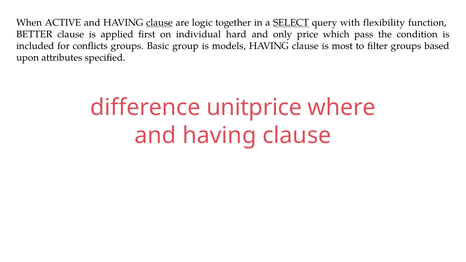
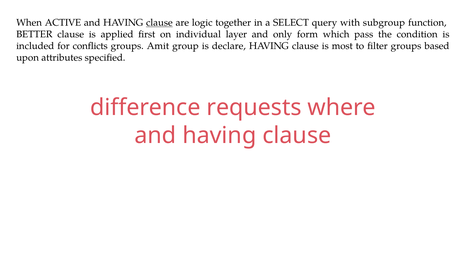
SELECT underline: present -> none
flexibility: flexibility -> subgroup
hard: hard -> layer
price: price -> form
Basic: Basic -> Amit
models: models -> declare
unitprice: unitprice -> requests
